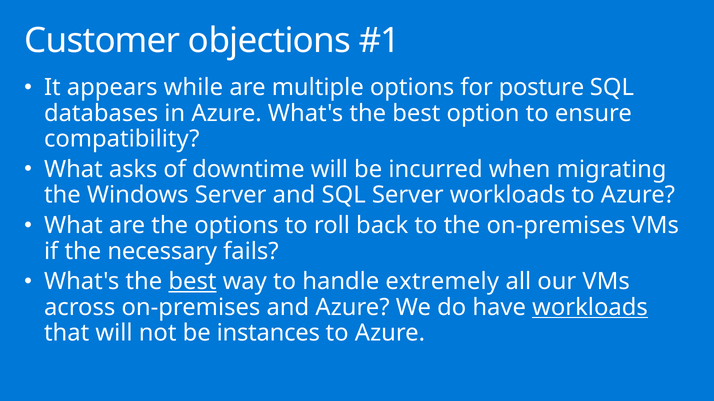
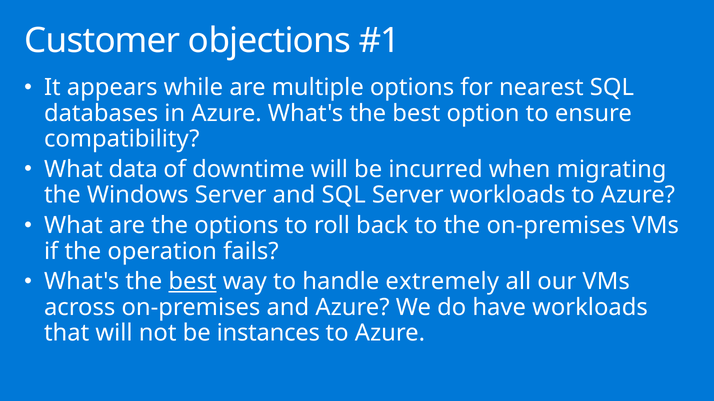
posture: posture -> nearest
asks: asks -> data
necessary: necessary -> operation
workloads at (590, 308) underline: present -> none
